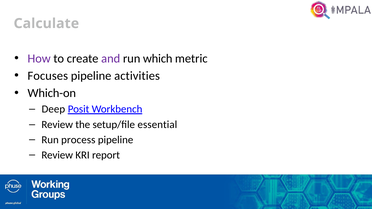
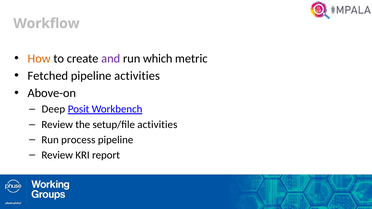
Calculate: Calculate -> Workflow
How colour: purple -> orange
Focuses: Focuses -> Fetched
Which-on: Which-on -> Above-on
setup/file essential: essential -> activities
